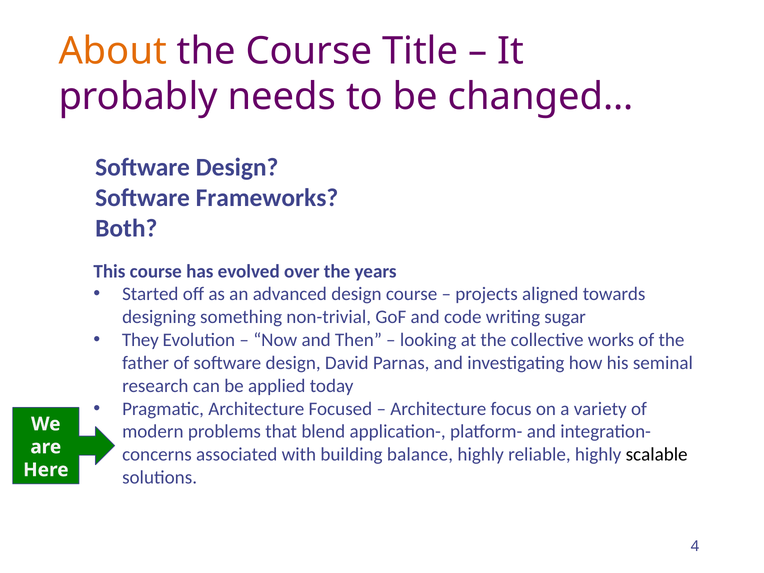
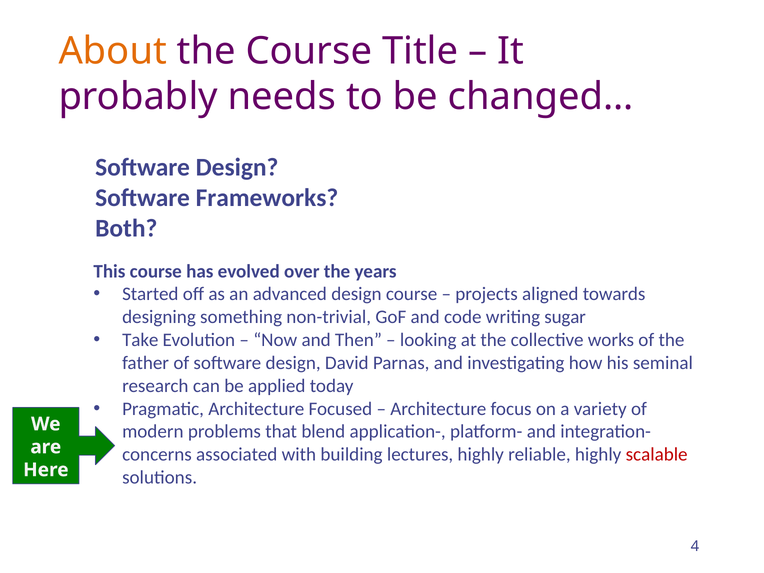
They: They -> Take
balance: balance -> lectures
scalable colour: black -> red
